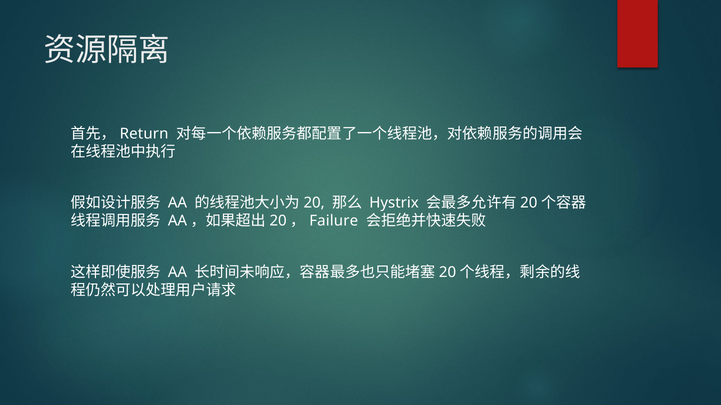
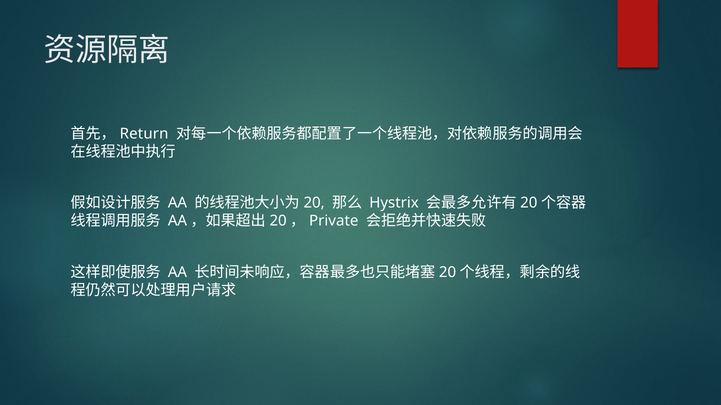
Failure: Failure -> Private
